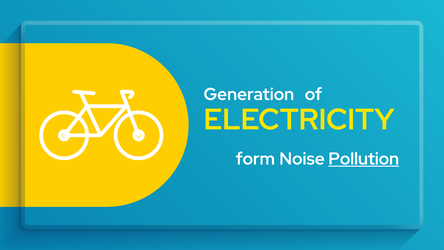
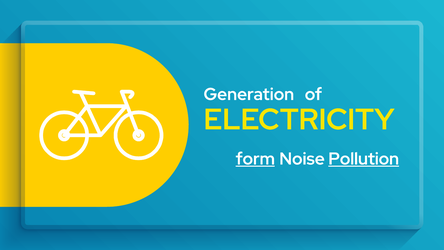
form underline: none -> present
